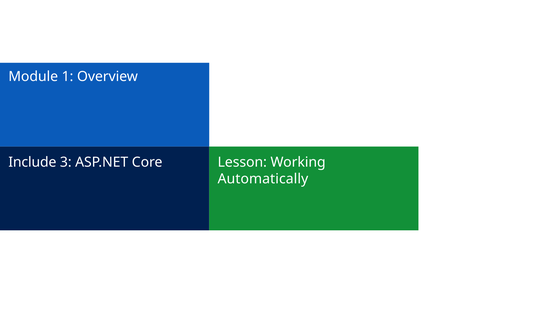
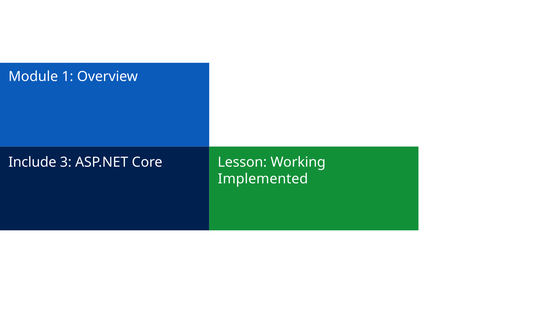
Automatically: Automatically -> Implemented
